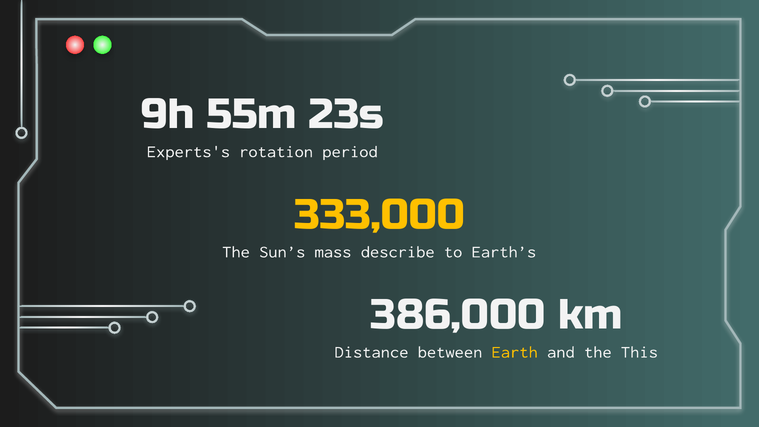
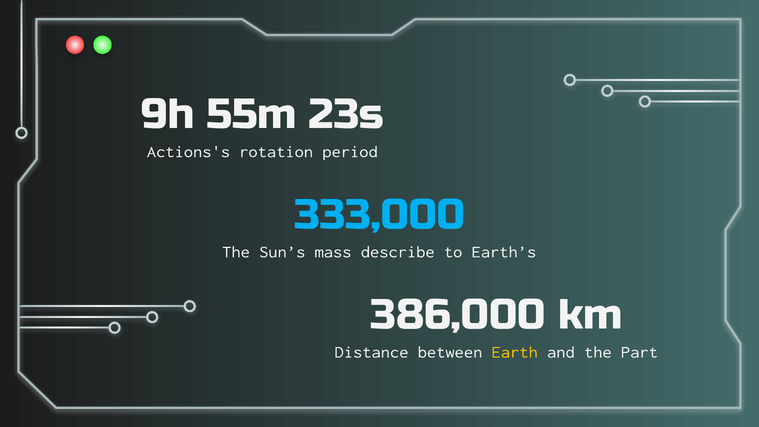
Experts's: Experts's -> Actions's
333,000 colour: yellow -> light blue
This: This -> Part
